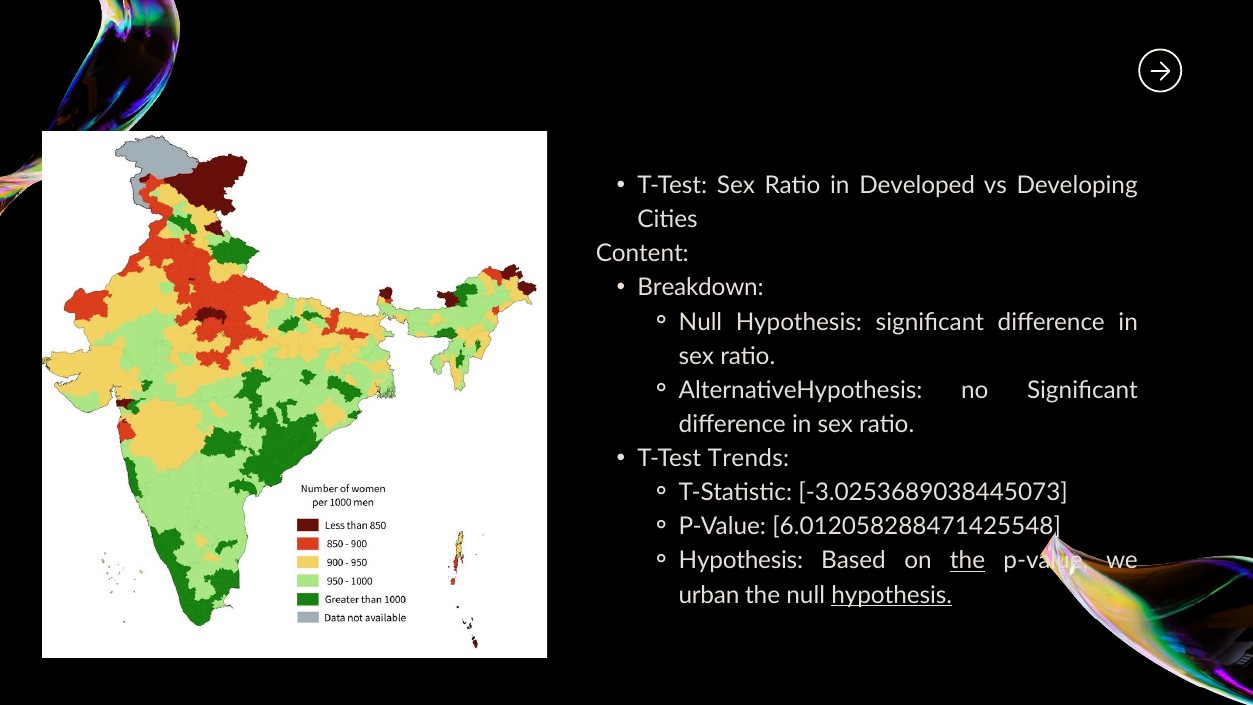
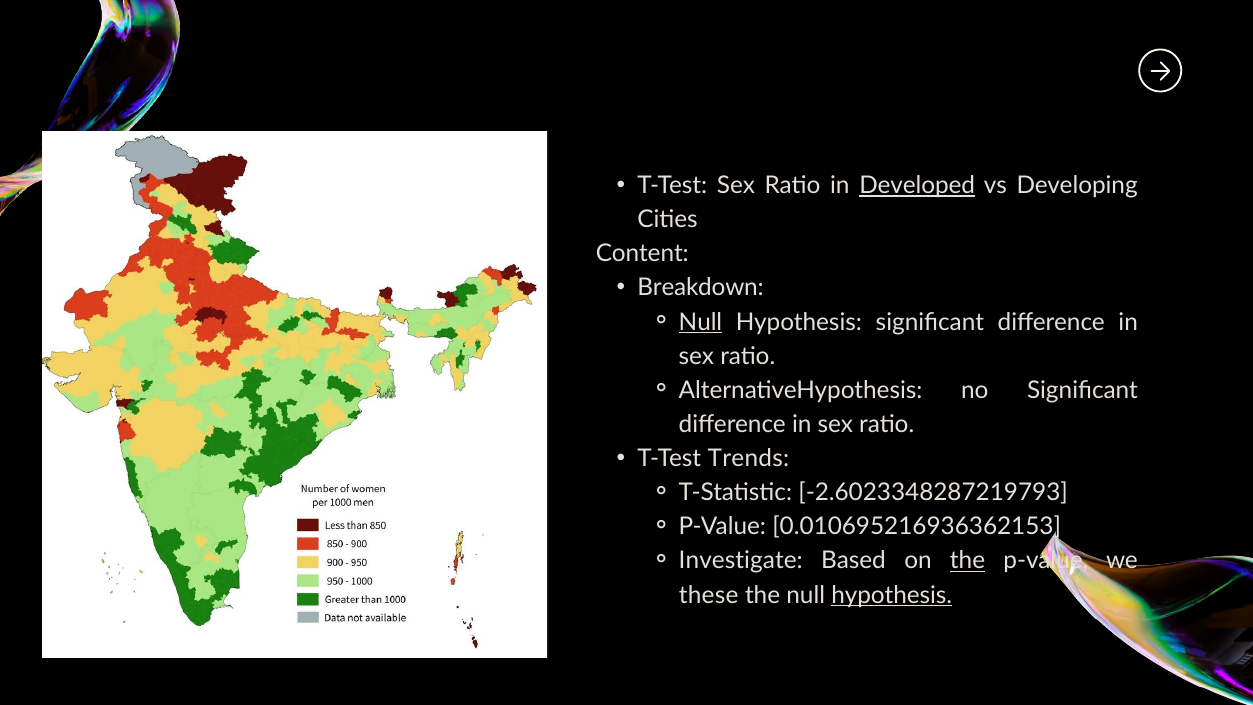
Developed underline: none -> present
Null at (700, 322) underline: none -> present
-3.0253689038445073: -3.0253689038445073 -> -2.6023348287219793
6.012058288471425548: 6.012058288471425548 -> 0.010695216936362153
Hypothesis at (741, 561): Hypothesis -> Investigate
urban: urban -> these
